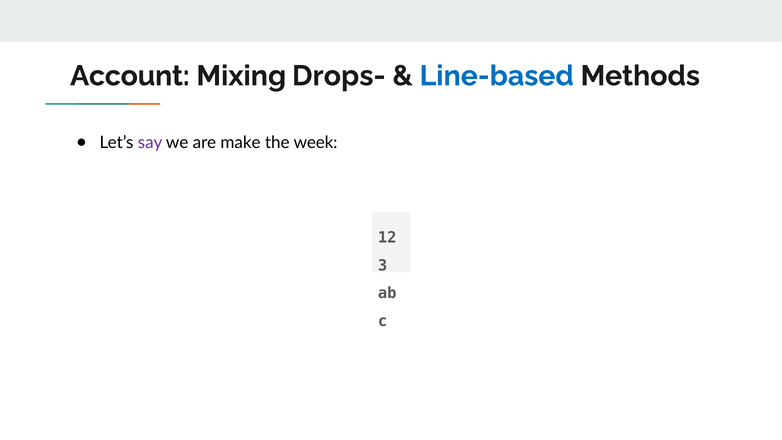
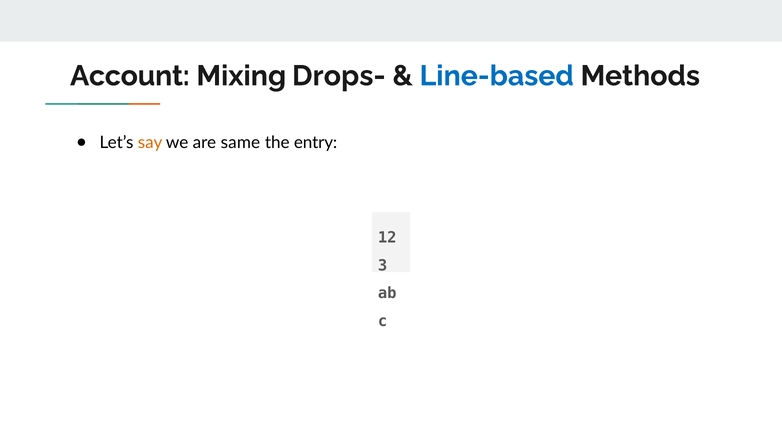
say colour: purple -> orange
make: make -> same
week: week -> entry
